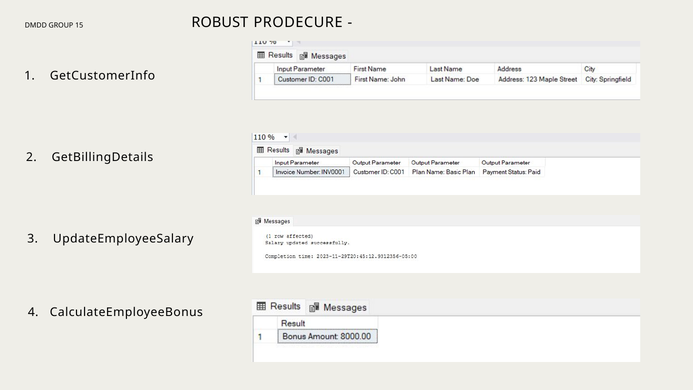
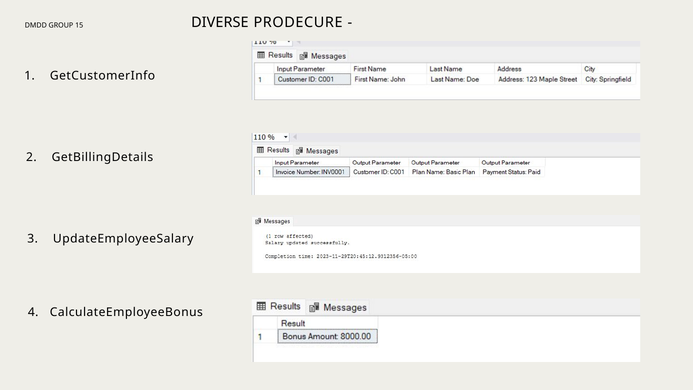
ROBUST: ROBUST -> DIVERSE
